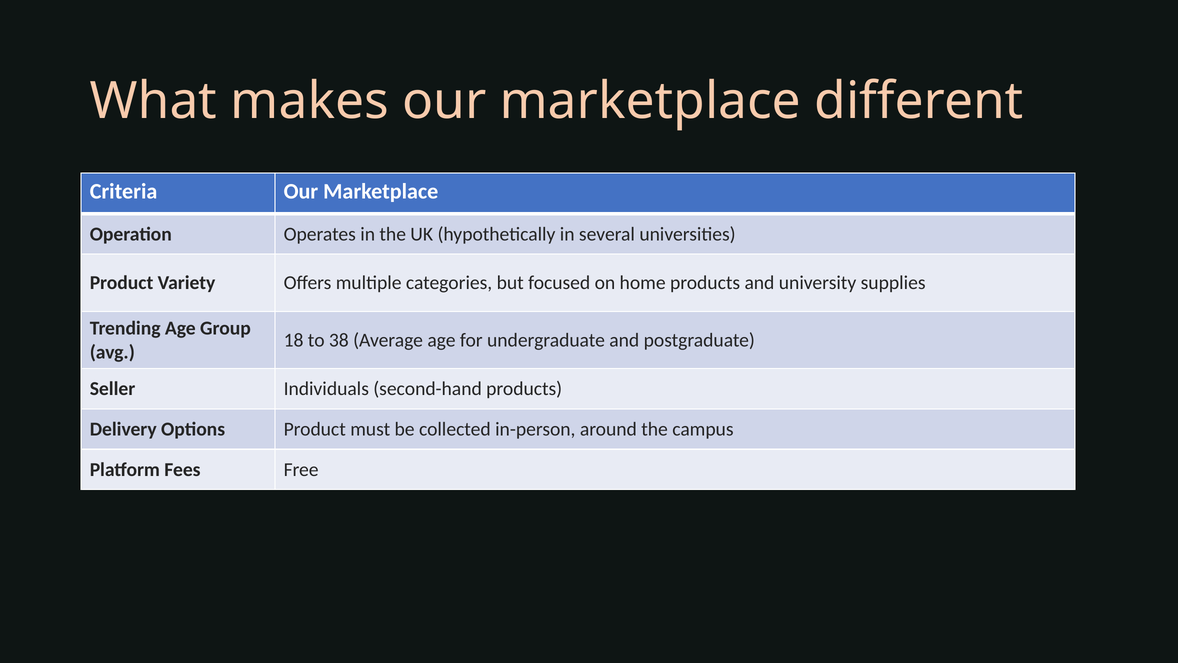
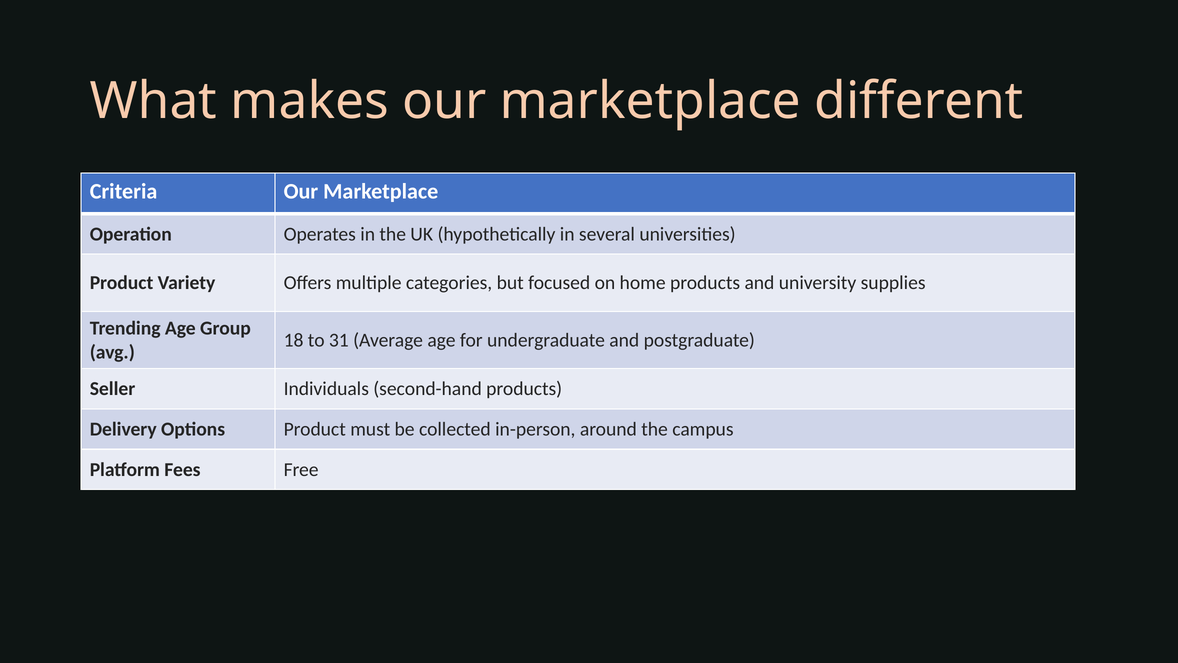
38: 38 -> 31
